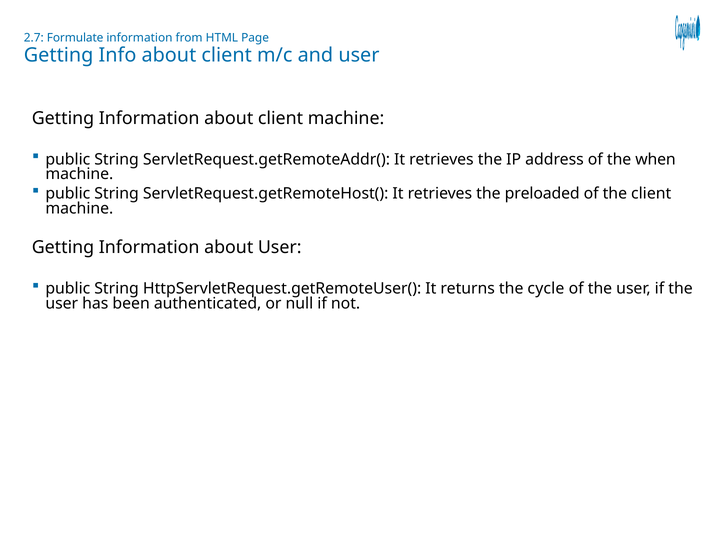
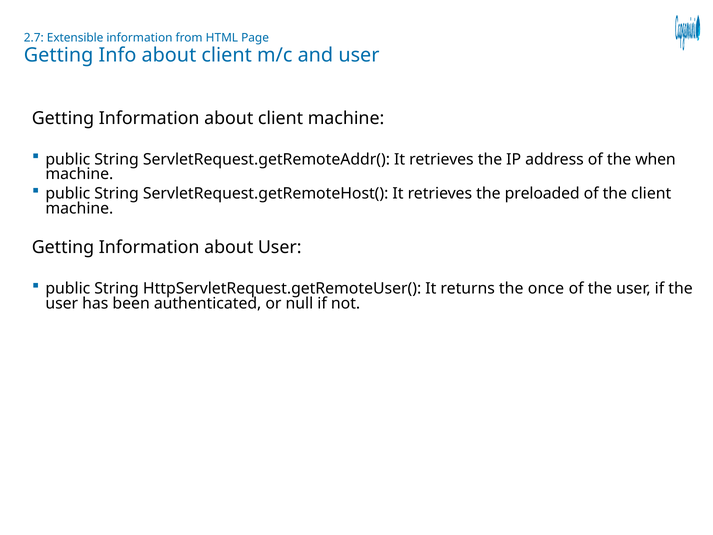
Formulate: Formulate -> Extensible
cycle: cycle -> once
